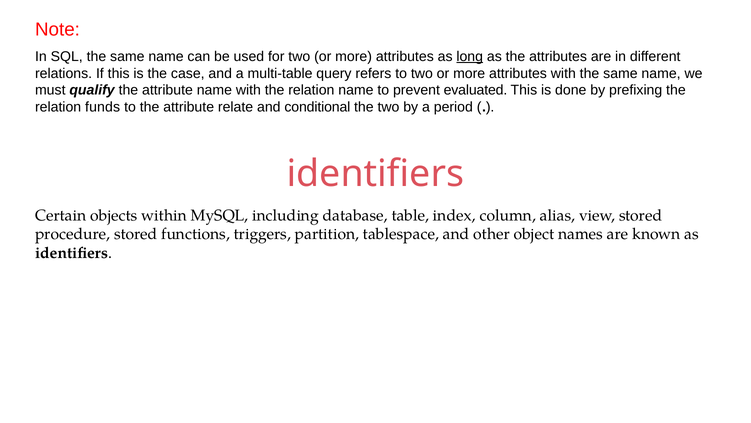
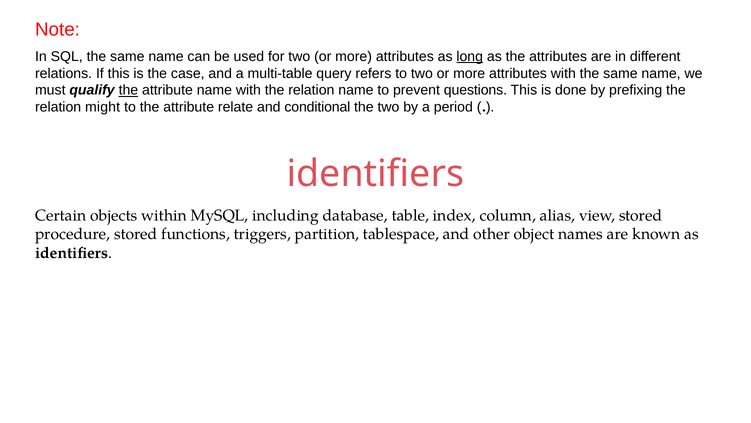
the at (128, 90) underline: none -> present
evaluated: evaluated -> questions
funds: funds -> might
